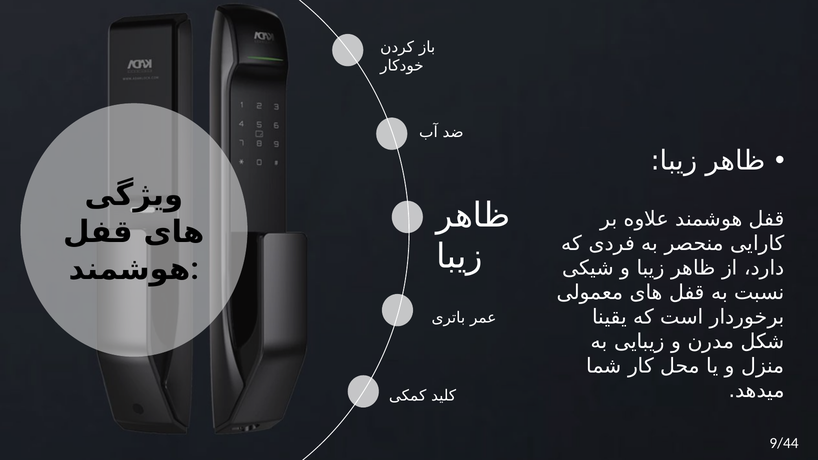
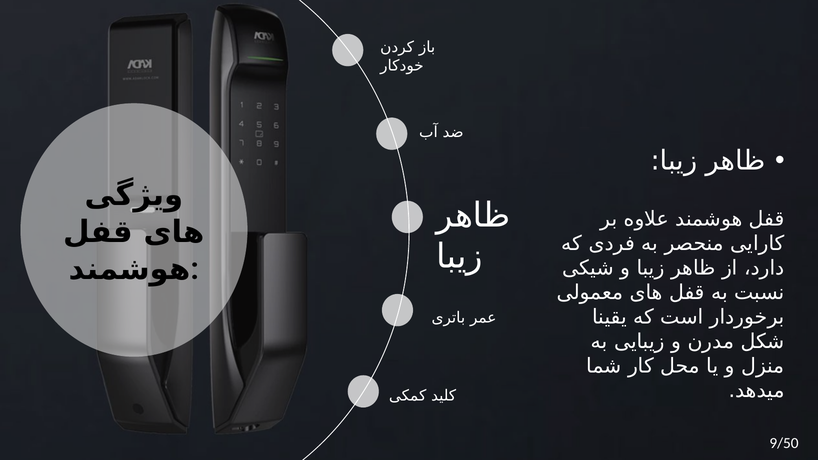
9/44: 9/44 -> 9/50
